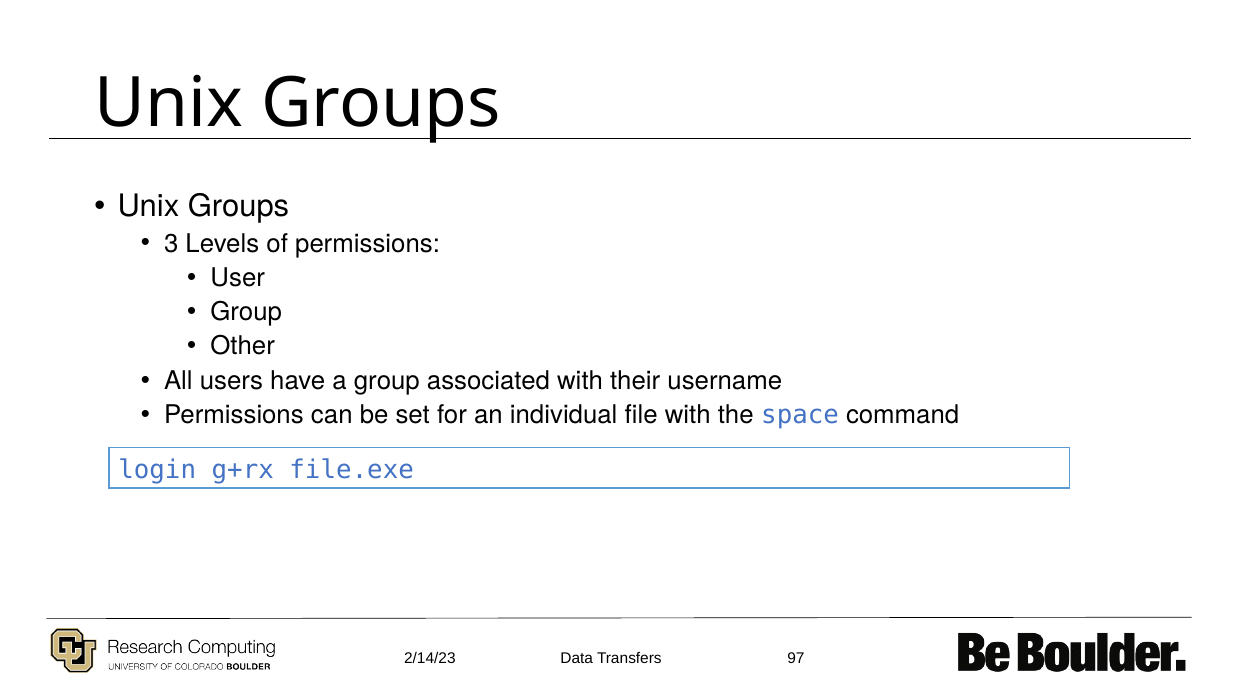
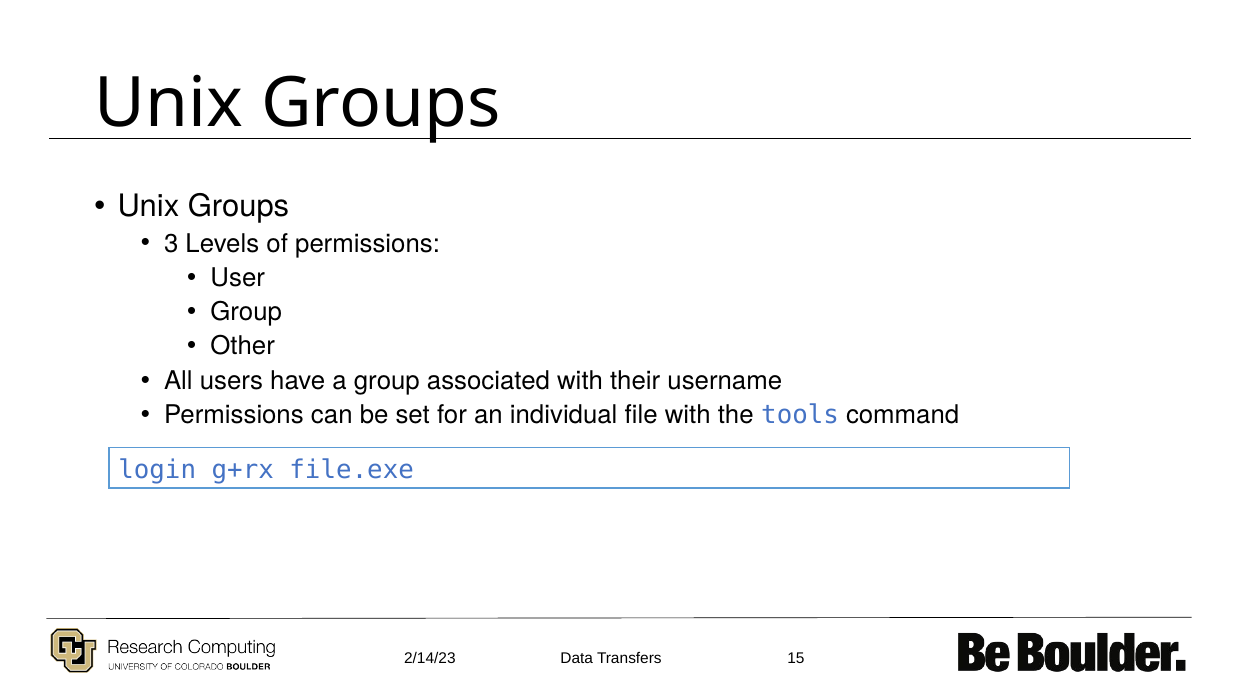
space: space -> tools
97: 97 -> 15
